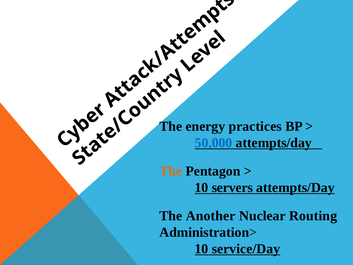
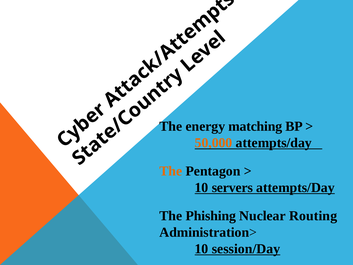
practices: practices -> matching
50,000 colour: blue -> orange
Another: Another -> Phishing
service/Day: service/Day -> session/Day
